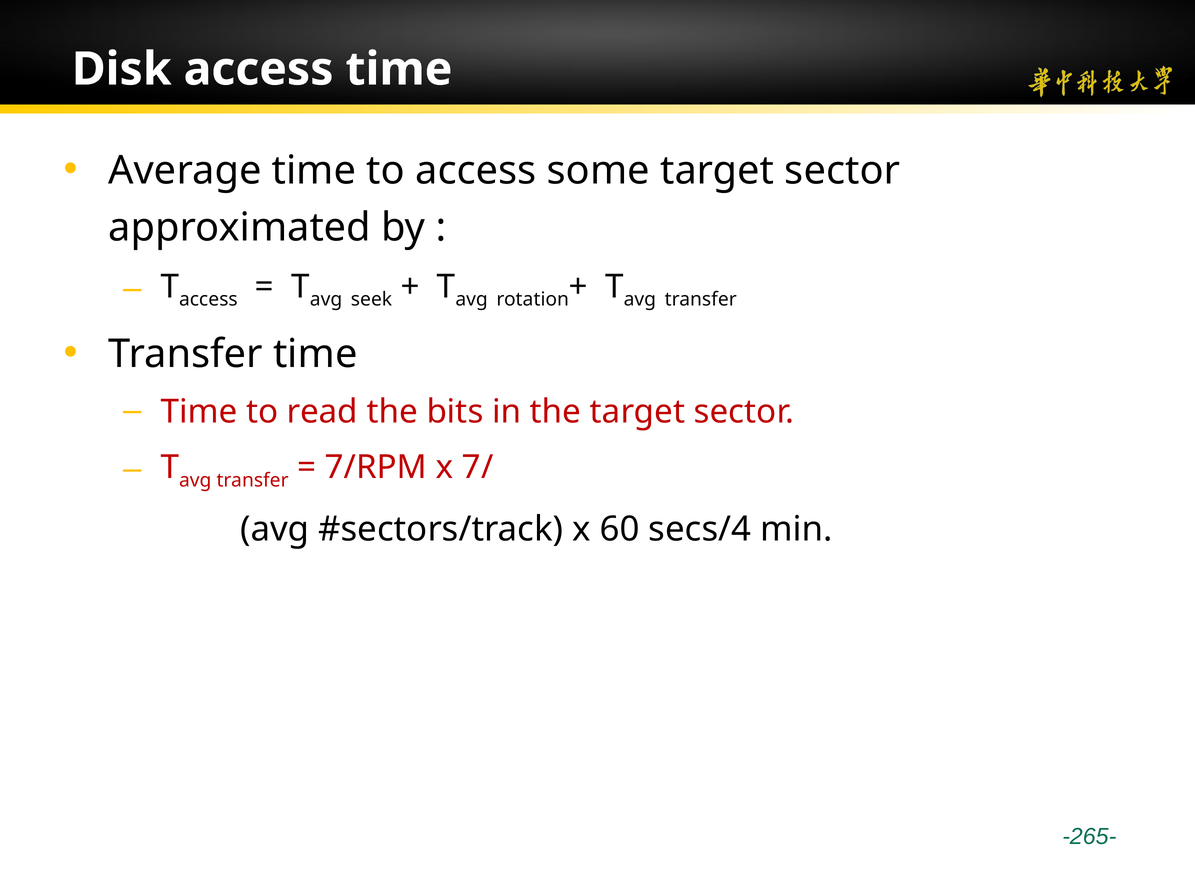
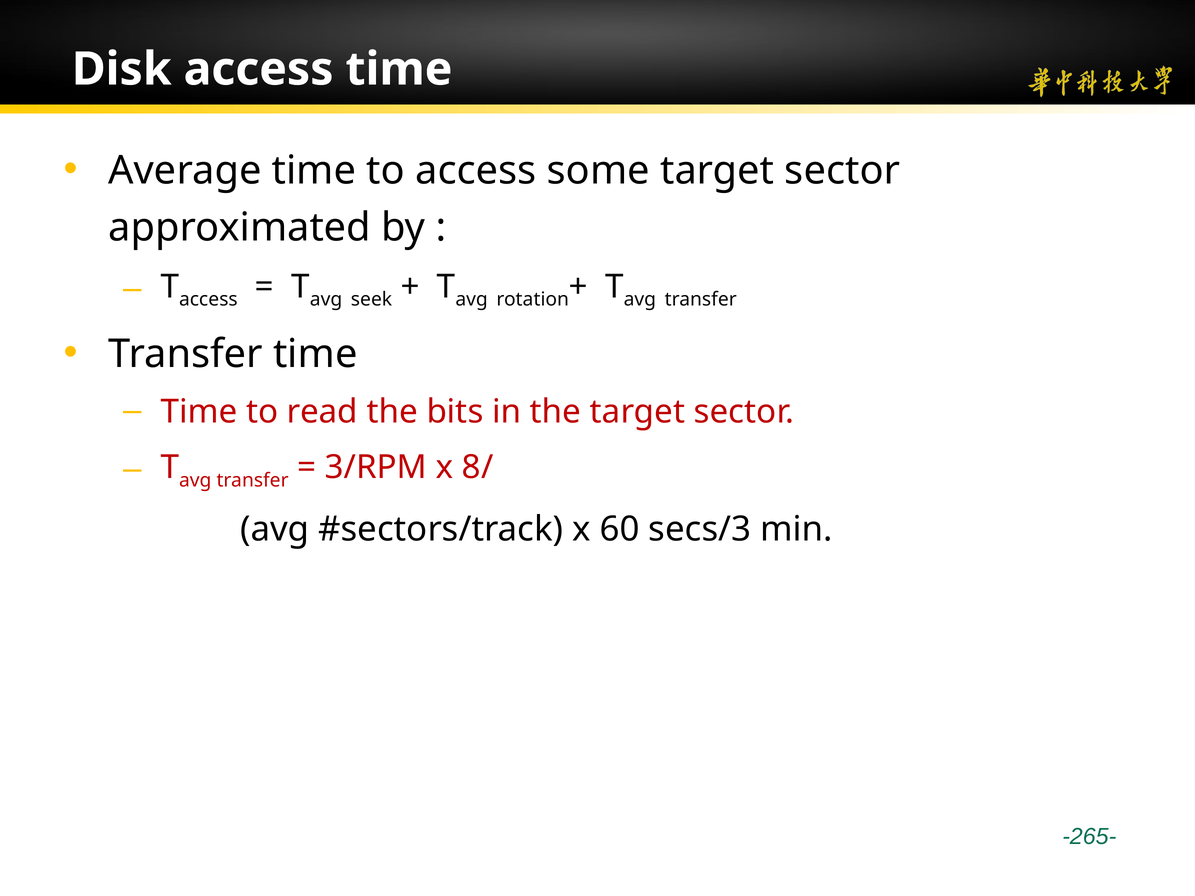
7/RPM: 7/RPM -> 3/RPM
7/: 7/ -> 8/
secs/4: secs/4 -> secs/3
